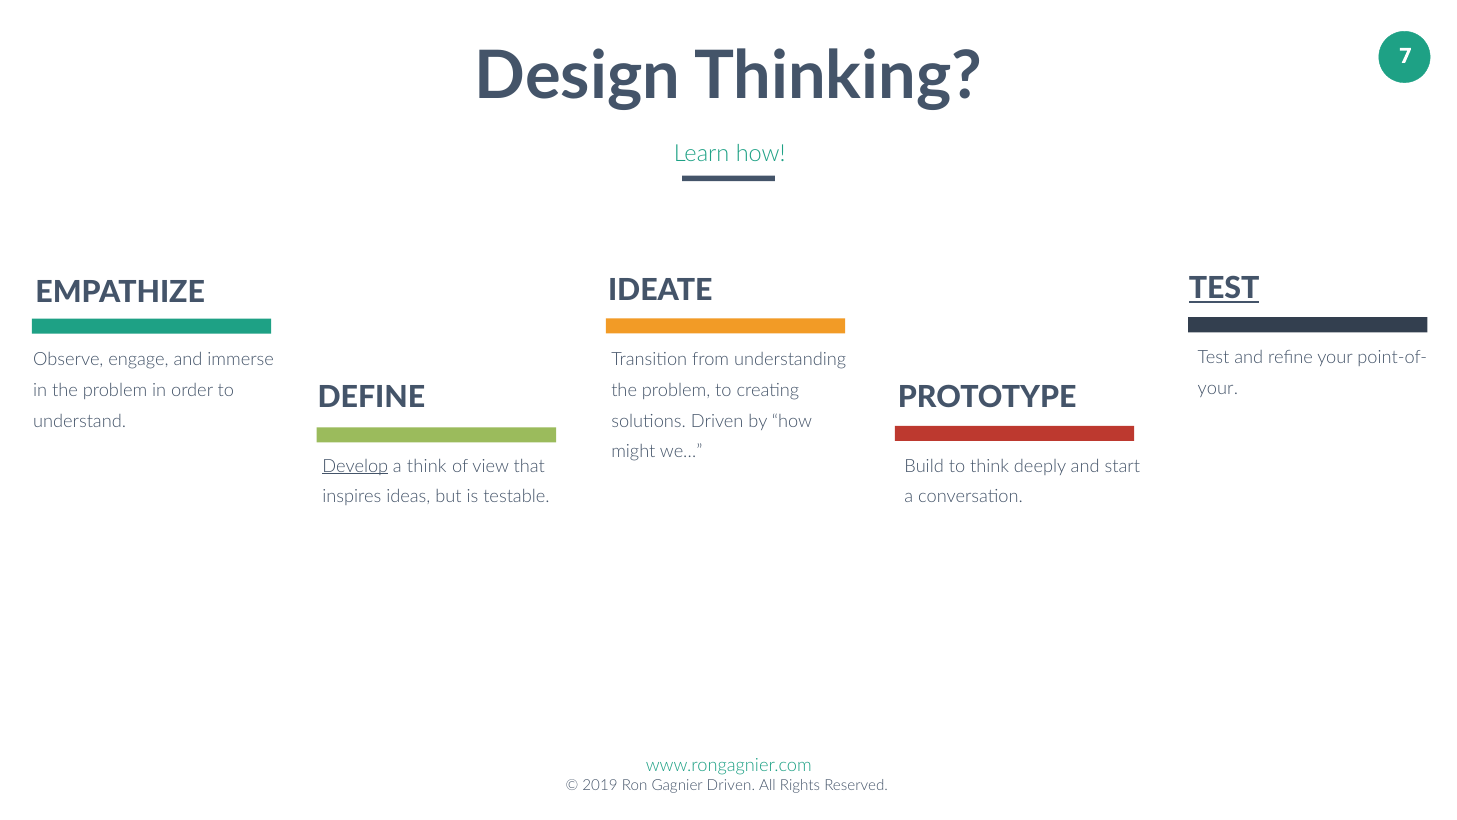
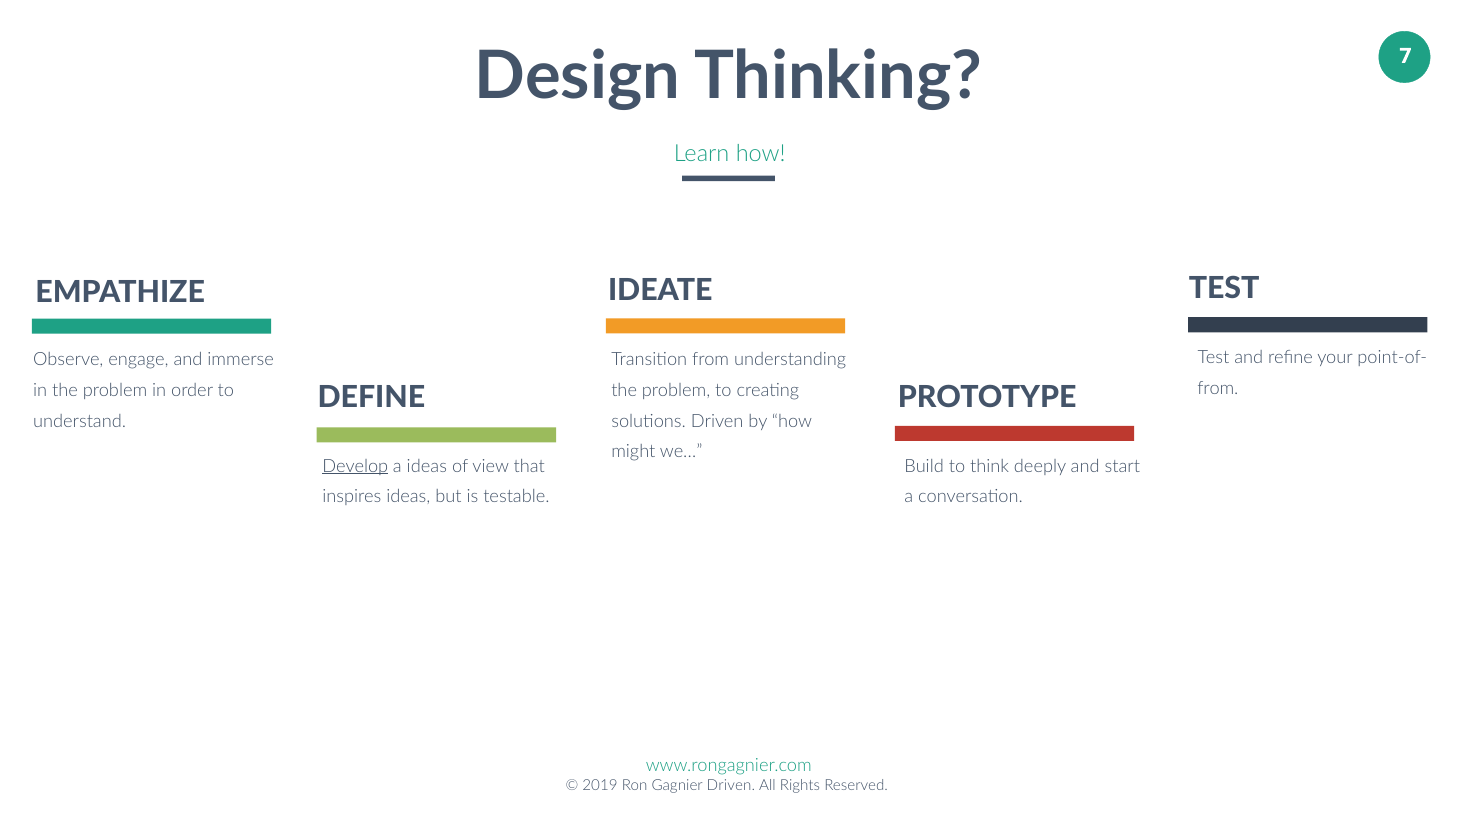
TEST at (1224, 289) underline: present -> none
your at (1218, 388): your -> from
a think: think -> ideas
